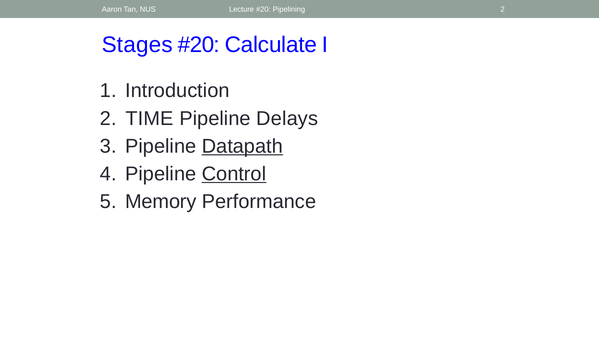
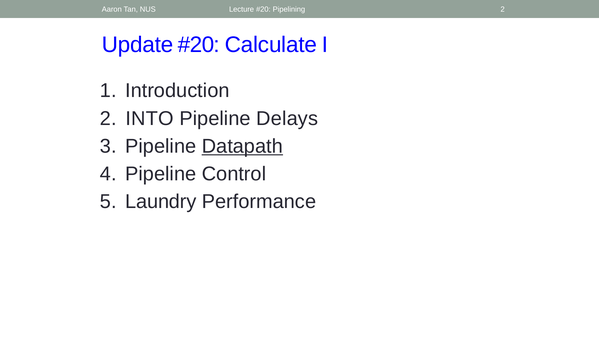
Stages: Stages -> Update
TIME: TIME -> INTO
Control underline: present -> none
Memory: Memory -> Laundry
